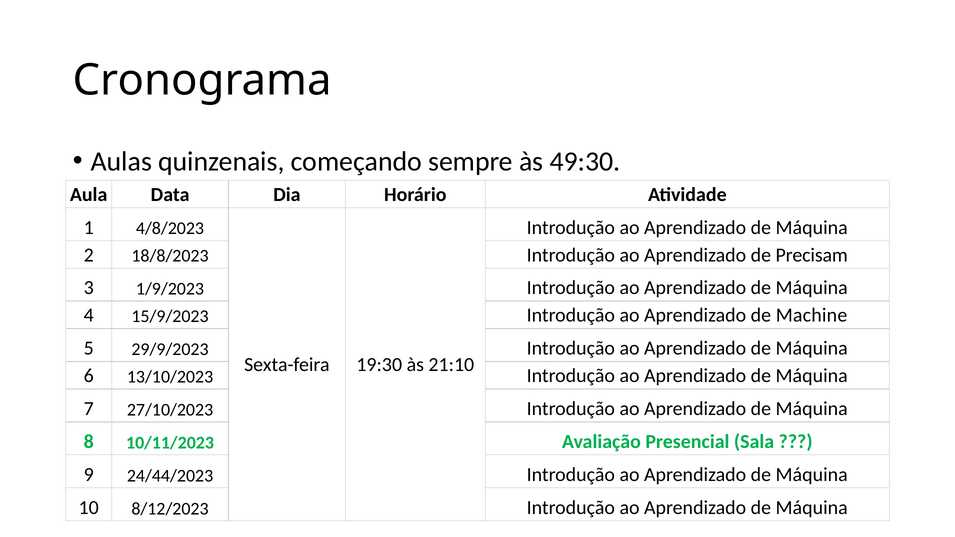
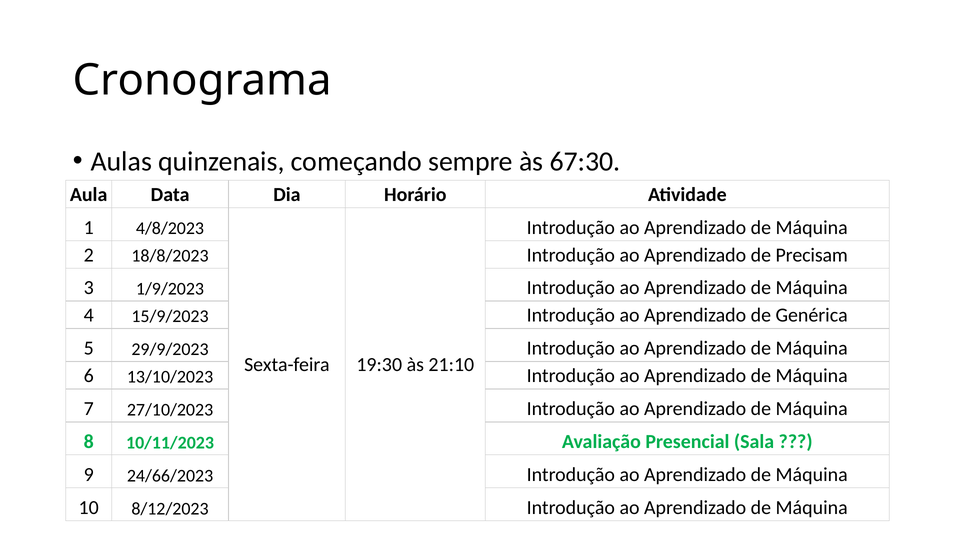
49:30: 49:30 -> 67:30
Machine: Machine -> Genérica
24/44/2023: 24/44/2023 -> 24/66/2023
